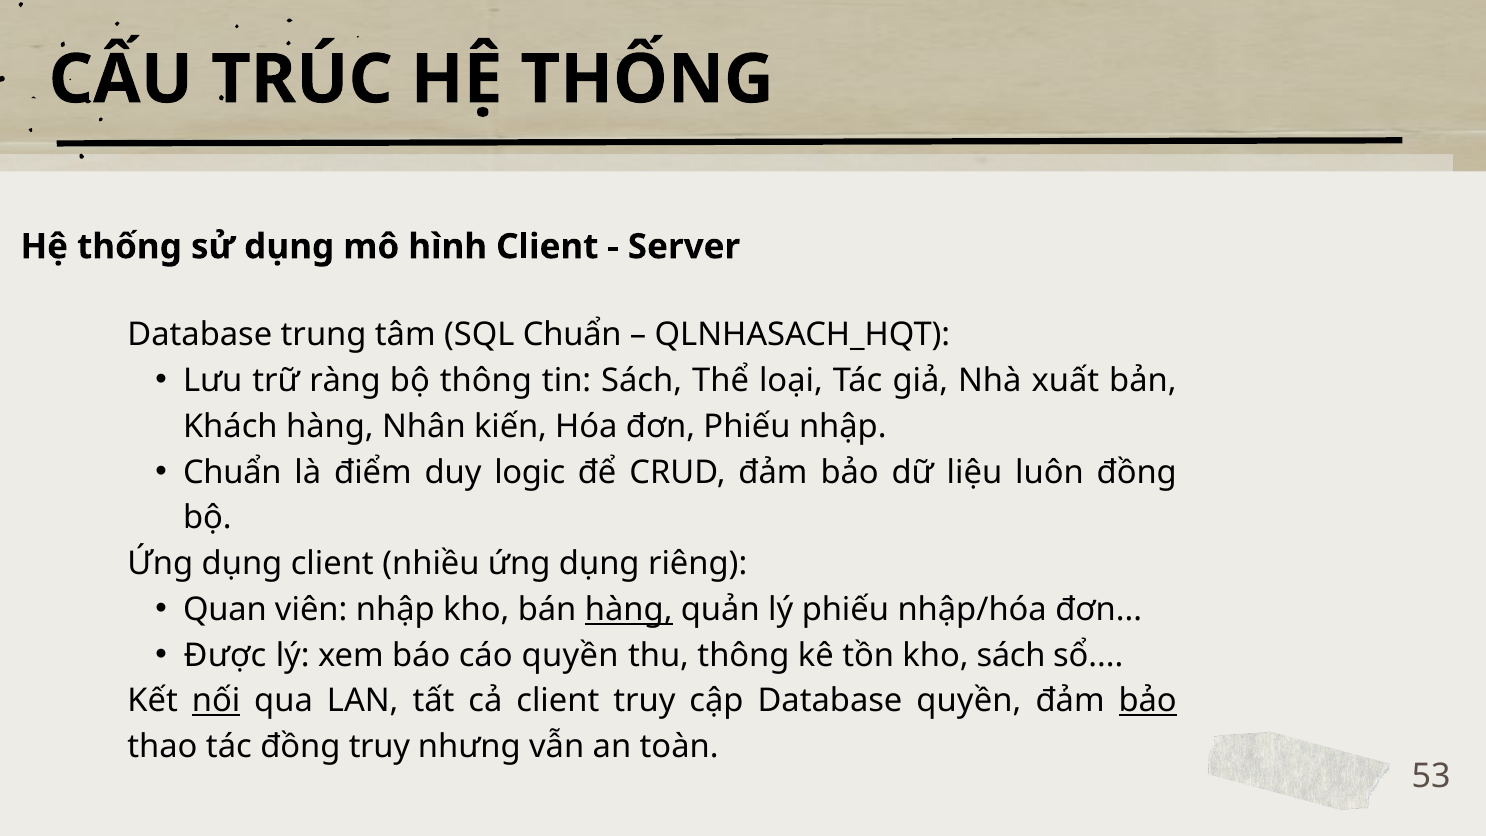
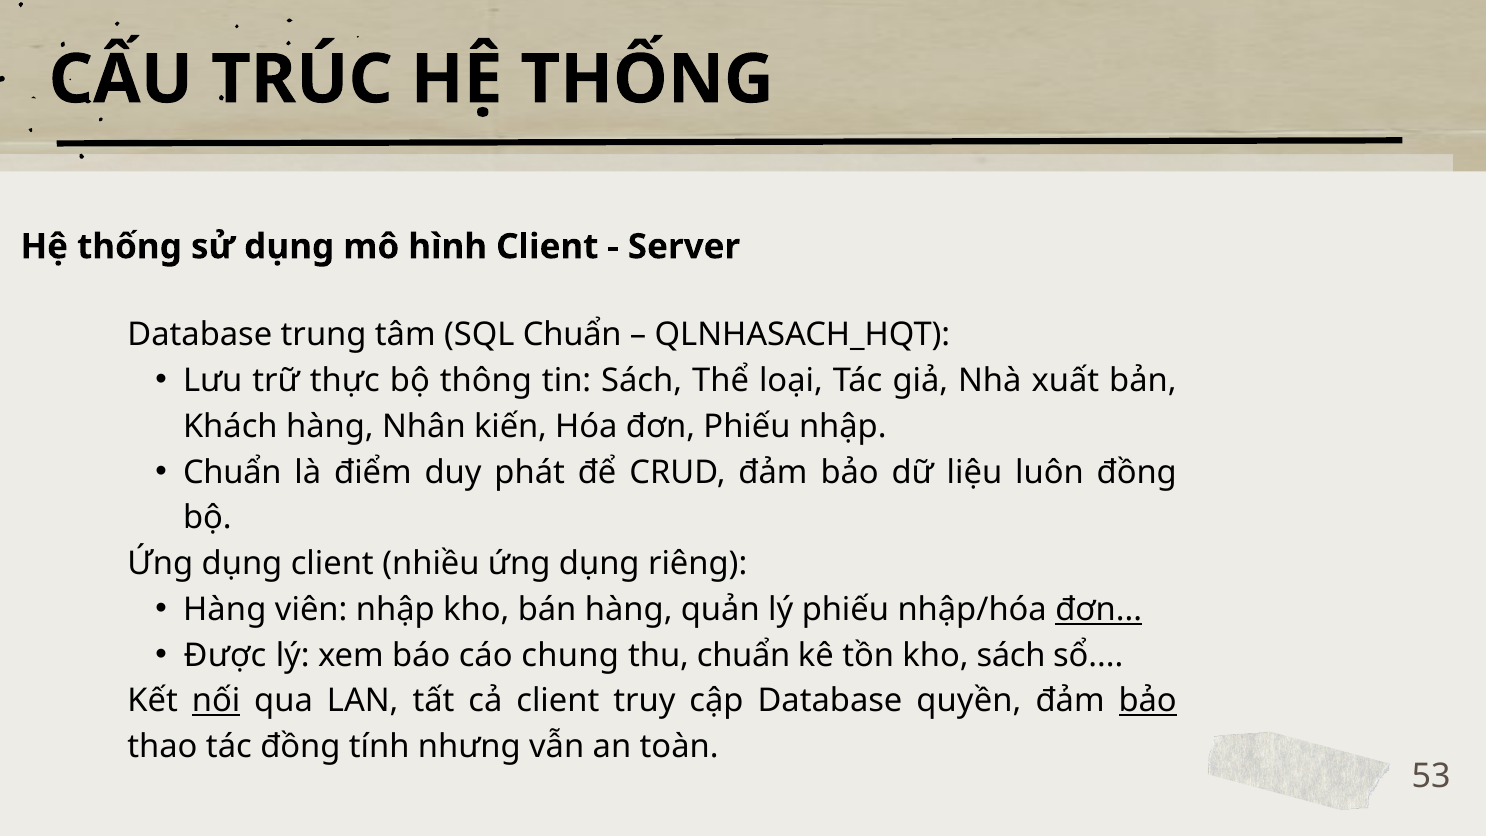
ràng: ràng -> thực
logic: logic -> phát
Quan at (225, 610): Quan -> Hàng
hàng at (629, 610) underline: present -> none
đơn at (1099, 610) underline: none -> present
cáo quyền: quyền -> chung
thu thông: thông -> chuẩn
đồng truy: truy -> tính
